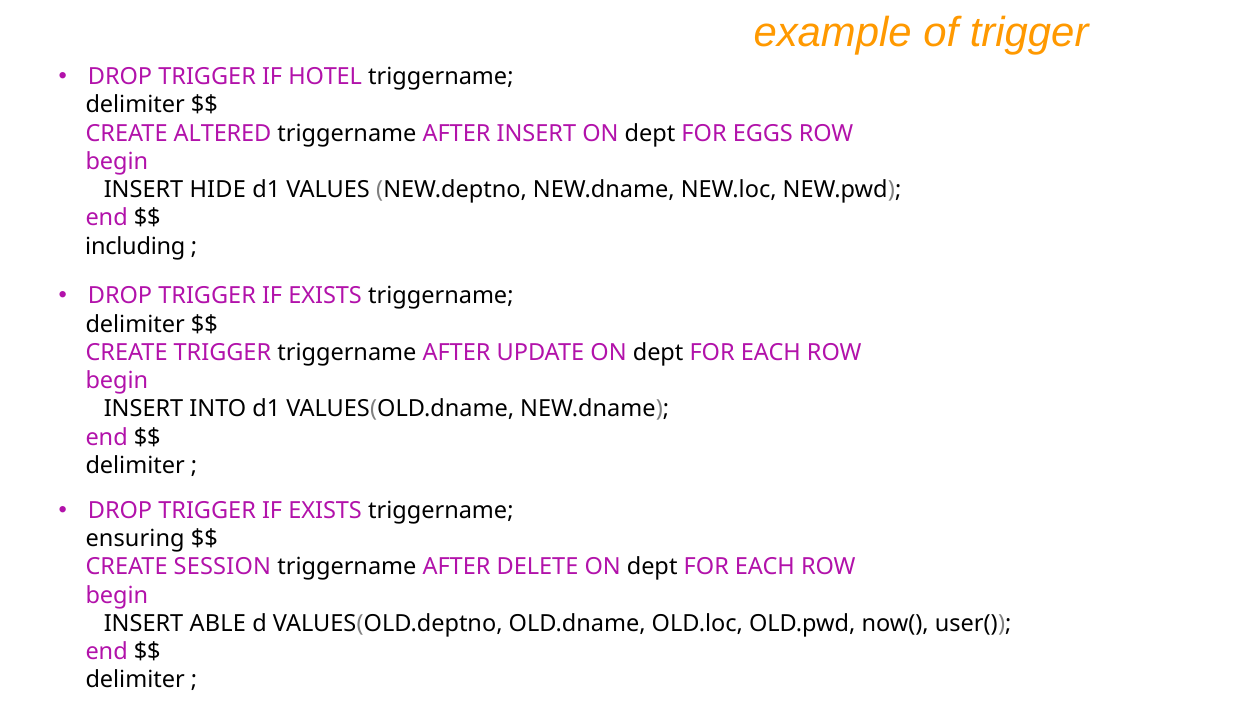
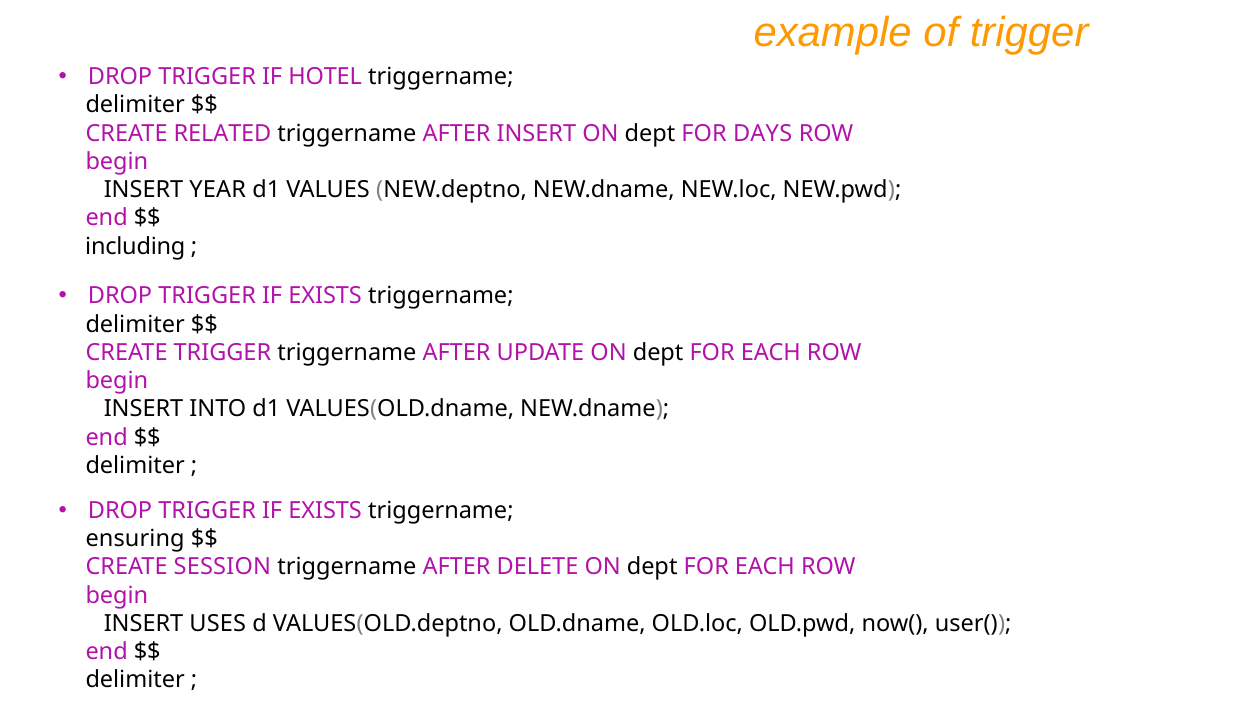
ALTERED: ALTERED -> RELATED
EGGS: EGGS -> DAYS
HIDE: HIDE -> YEAR
ABLE: ABLE -> USES
